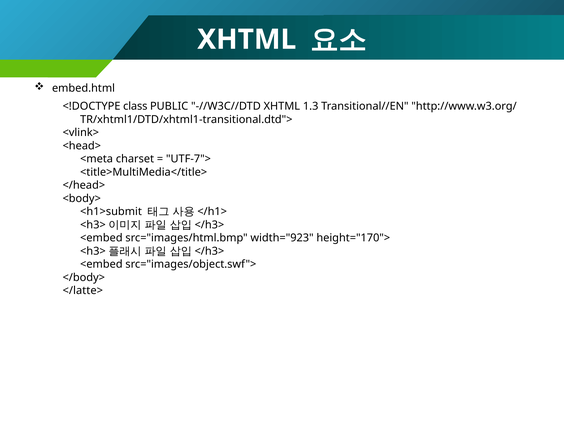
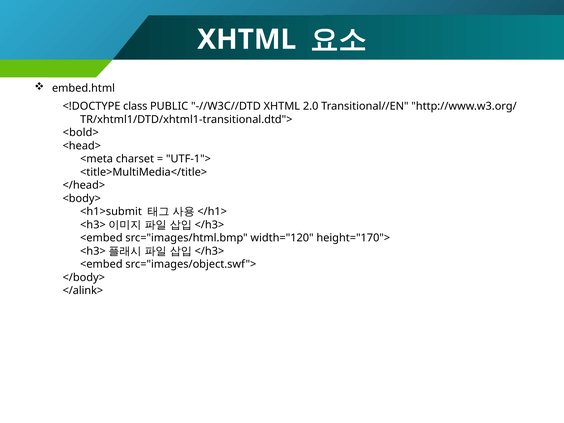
1.3: 1.3 -> 2.0
<vlink>: <vlink> -> <bold>
UTF-7">: UTF-7"> -> UTF-1">
width="923: width="923 -> width="120
</latte>: </latte> -> </alink>
